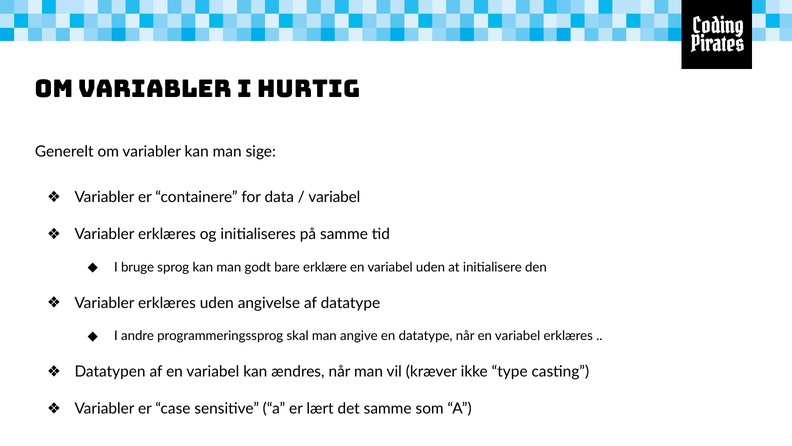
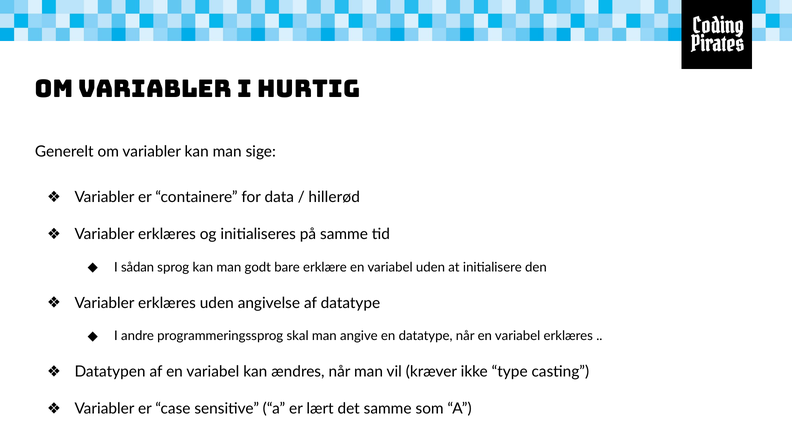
variabel at (334, 197): variabel -> hillerød
bruge: bruge -> sådan
